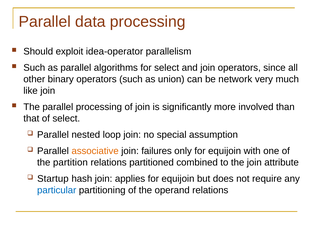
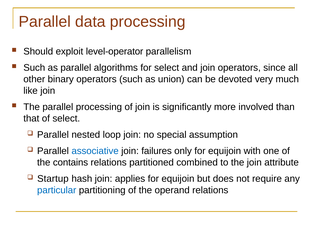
idea-operator: idea-operator -> level-operator
network: network -> devoted
associative colour: orange -> blue
partition: partition -> contains
